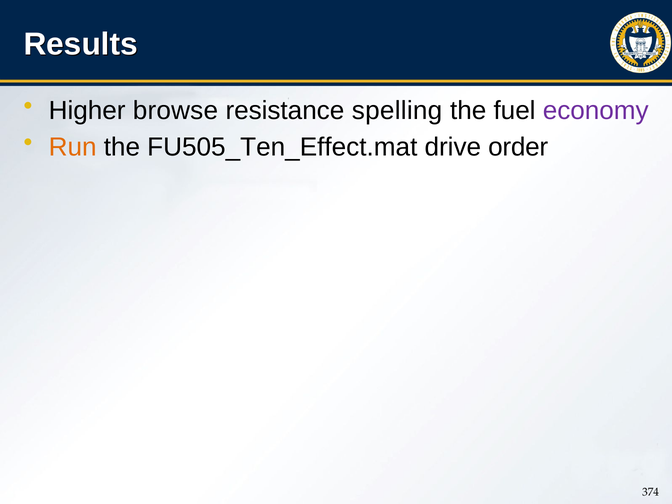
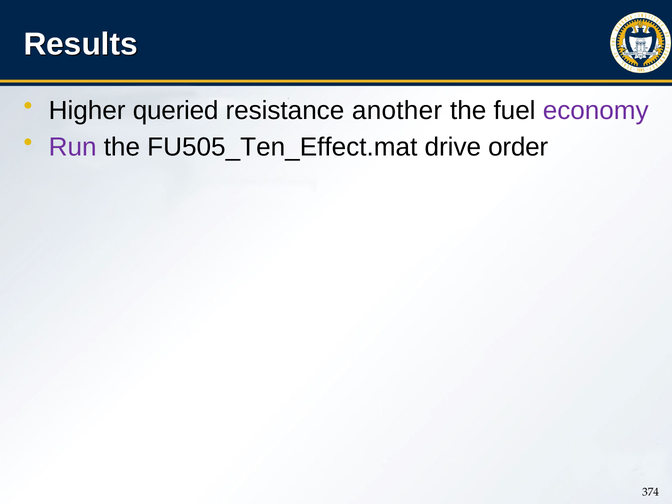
browse: browse -> queried
spelling: spelling -> another
Run colour: orange -> purple
